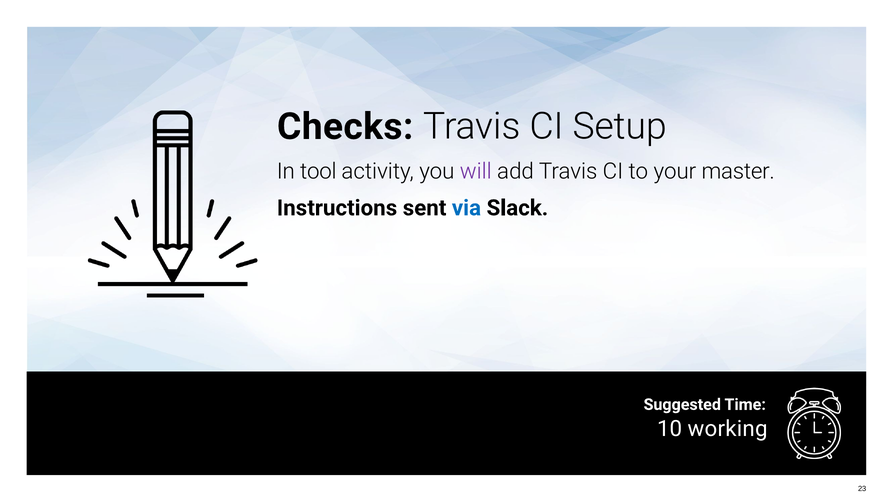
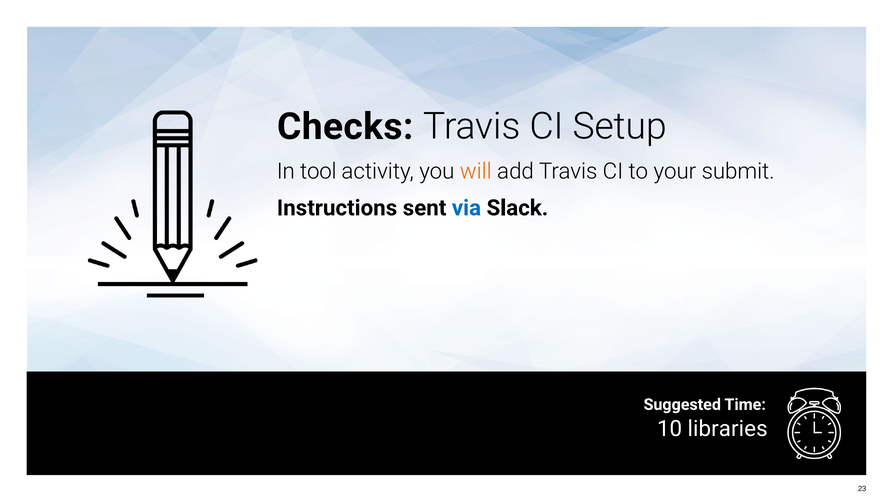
will colour: purple -> orange
master: master -> submit
working: working -> libraries
